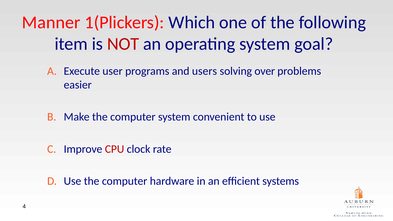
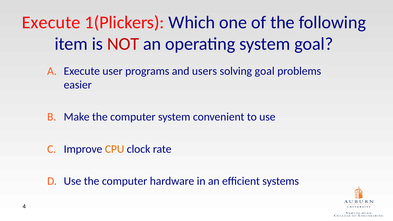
Manner at (51, 22): Manner -> Execute
solving over: over -> goal
CPU colour: red -> orange
